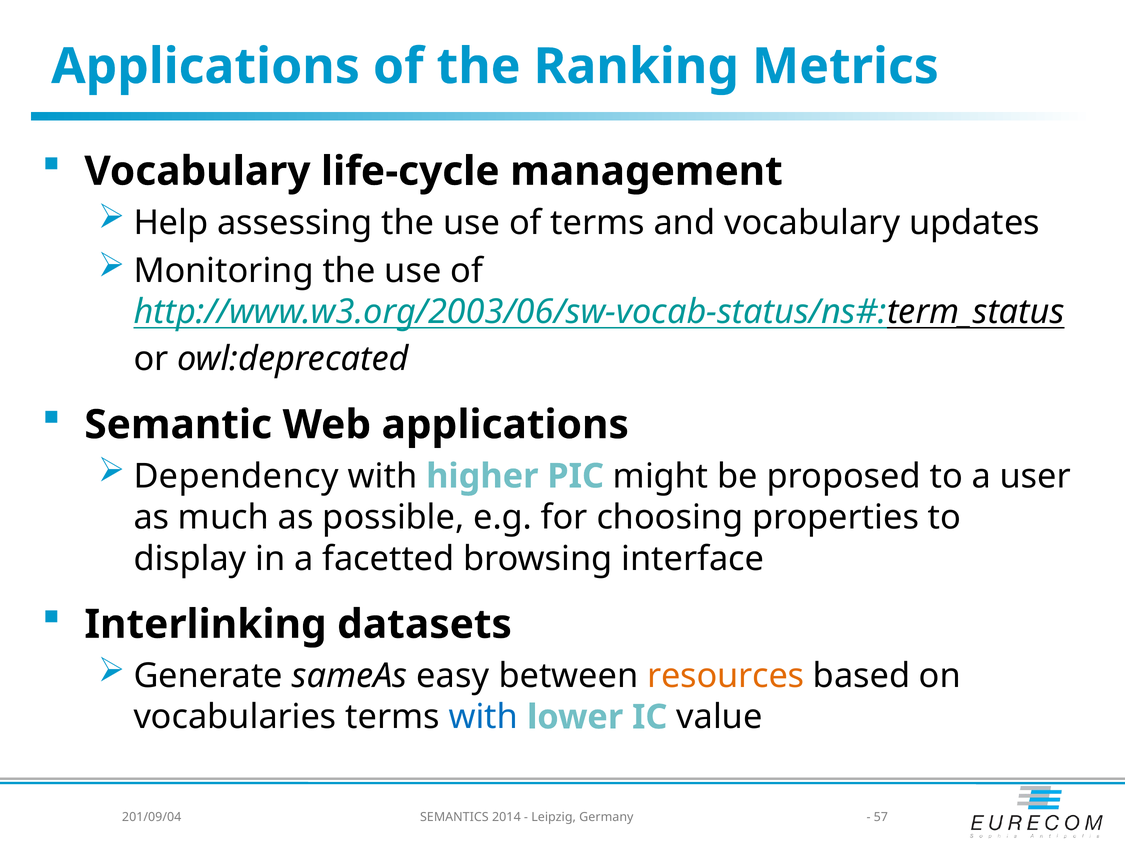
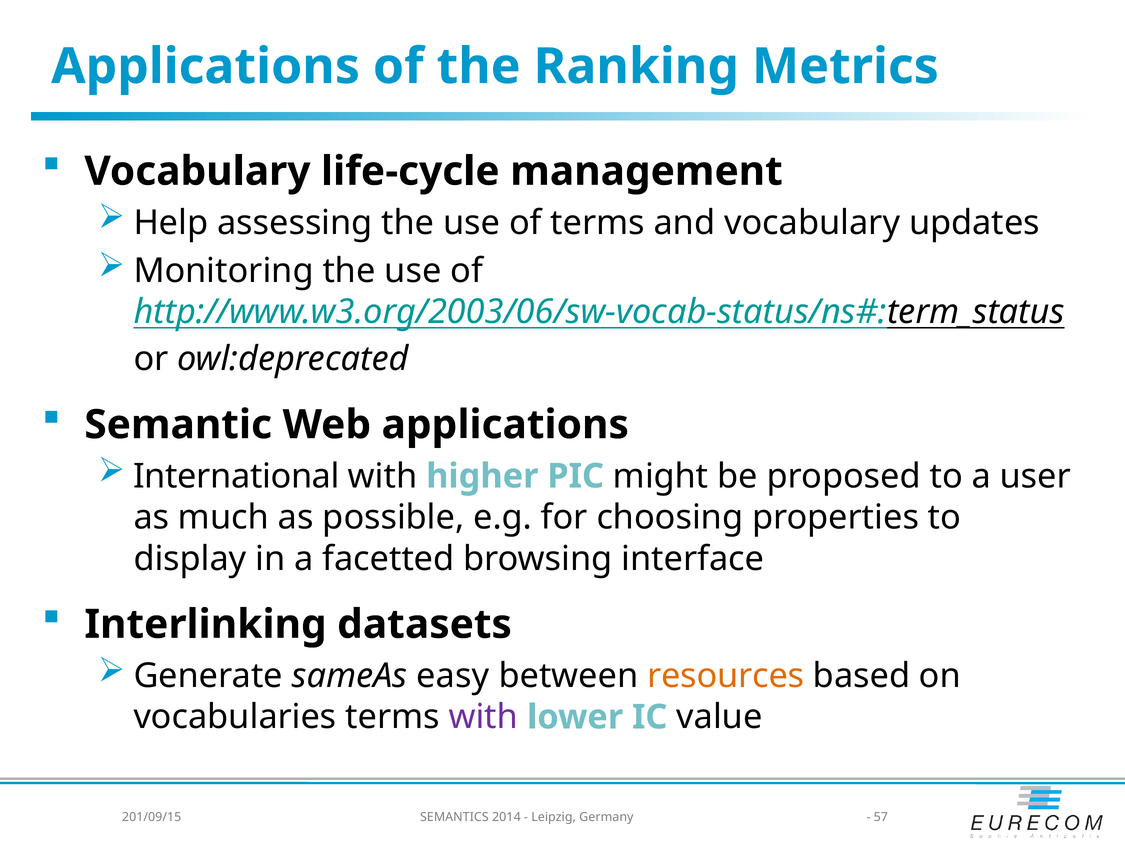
Dependency: Dependency -> International
with at (483, 717) colour: blue -> purple
201/09/04: 201/09/04 -> 201/09/15
